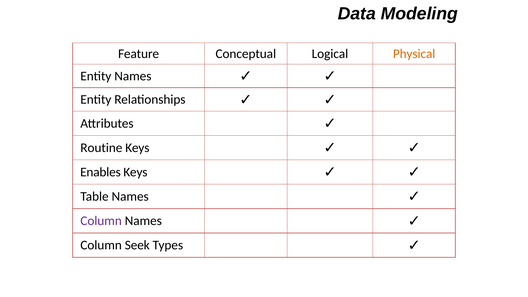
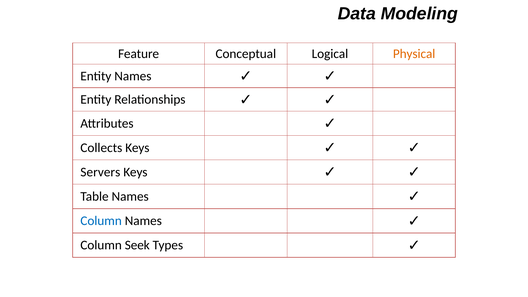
Routine: Routine -> Collects
Enables: Enables -> Servers
Column at (101, 221) colour: purple -> blue
